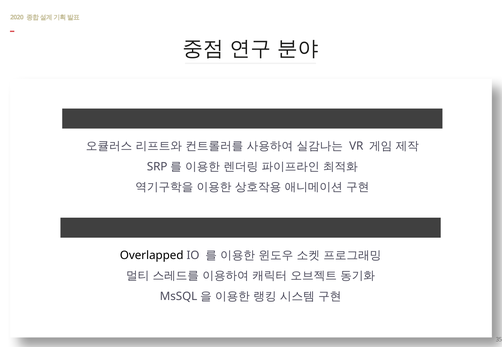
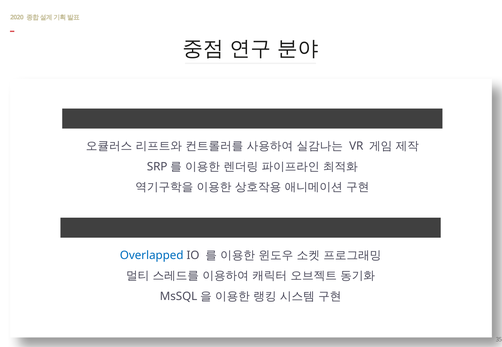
Overlapped colour: black -> blue
